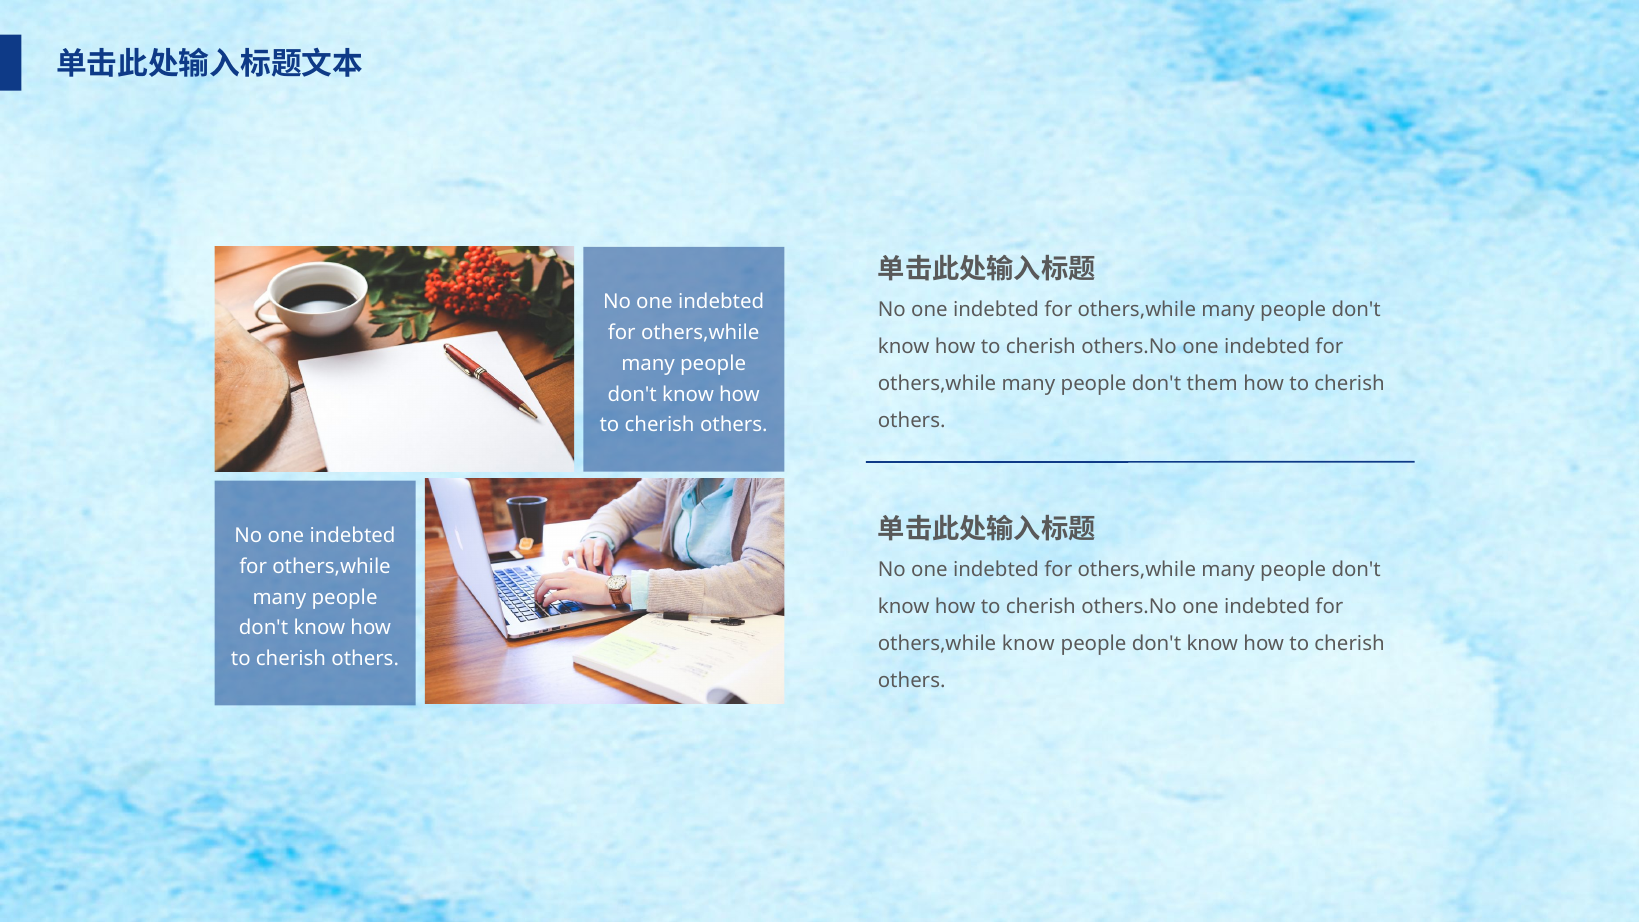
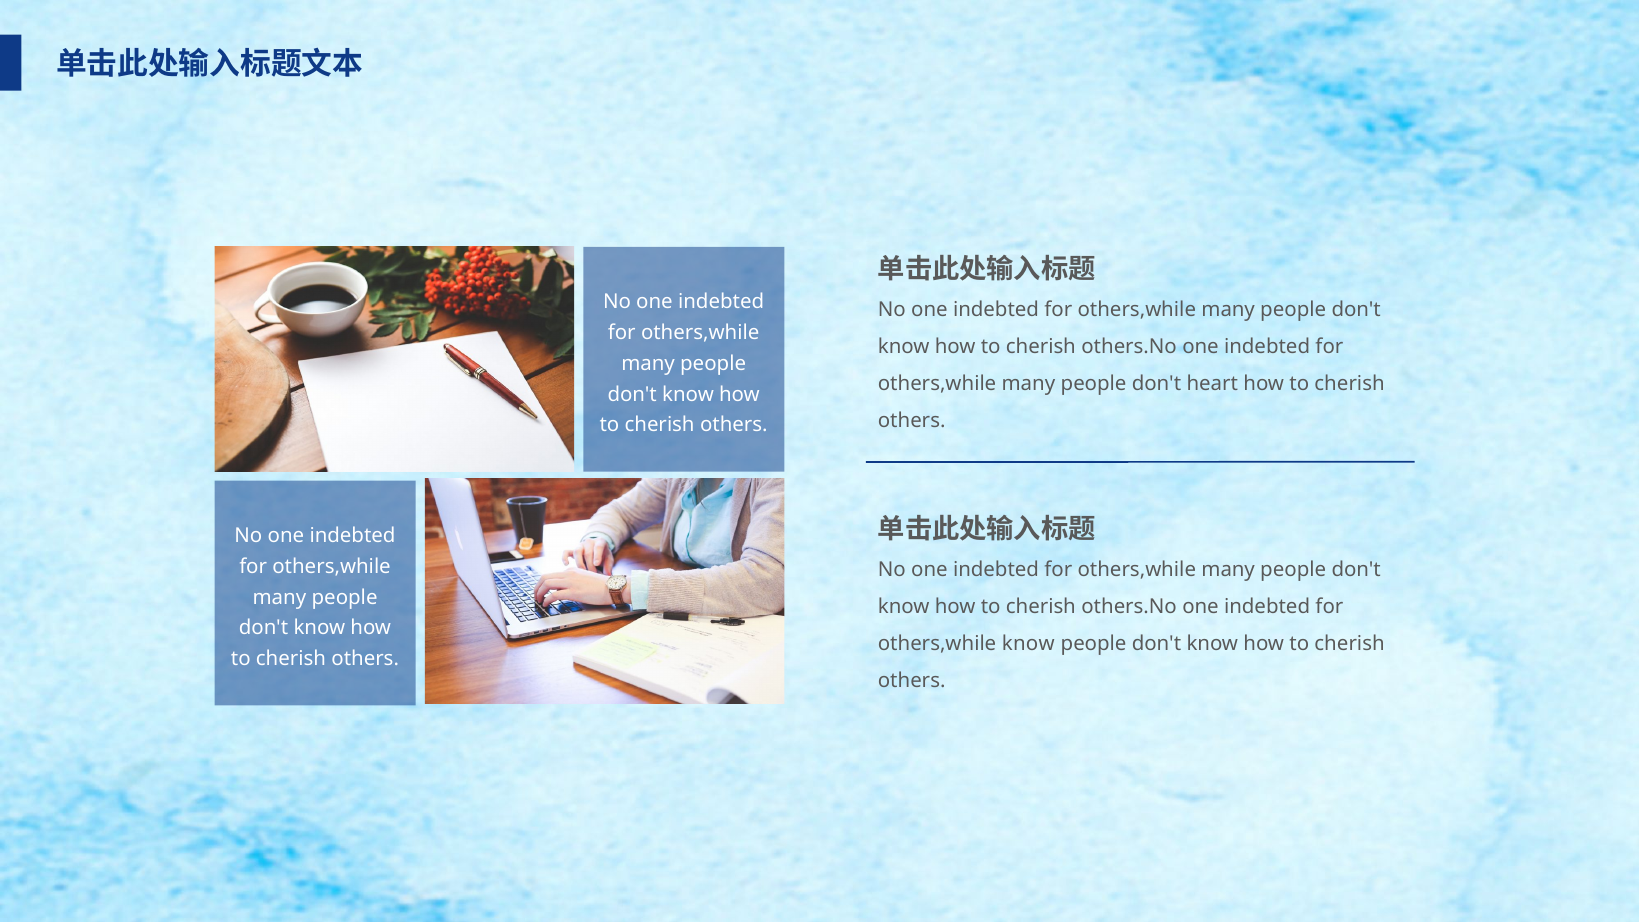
them: them -> heart
